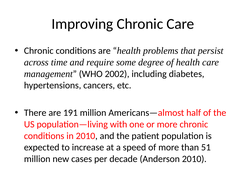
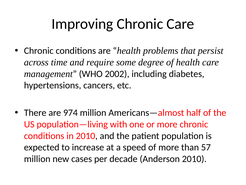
191: 191 -> 974
51: 51 -> 57
